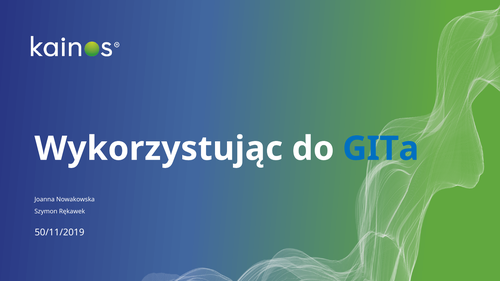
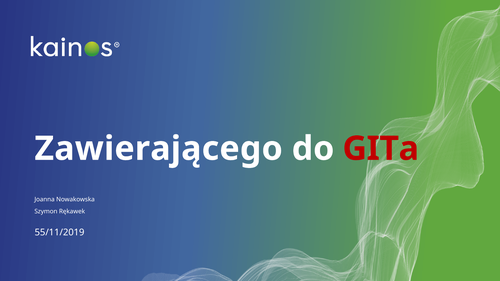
Wykorzystując: Wykorzystując -> Zawierającego
GITa colour: blue -> red
50/11/2019: 50/11/2019 -> 55/11/2019
